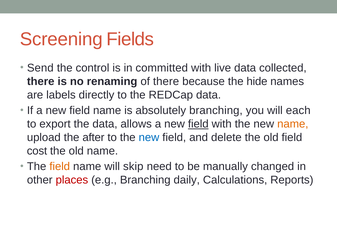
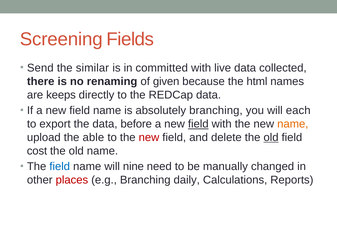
control: control -> similar
of there: there -> given
hide: hide -> html
labels: labels -> keeps
allows: allows -> before
after: after -> able
new at (149, 138) colour: blue -> red
old at (271, 138) underline: none -> present
field at (60, 167) colour: orange -> blue
skip: skip -> nine
